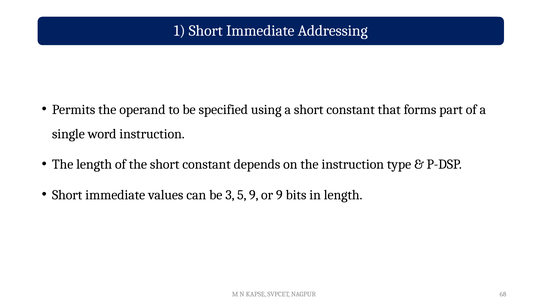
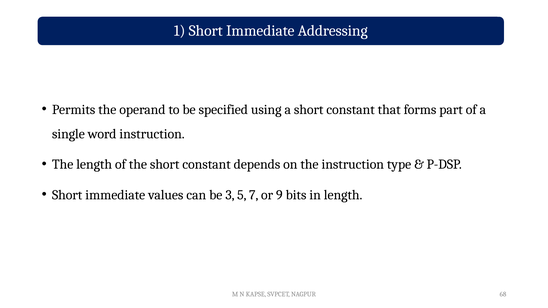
5 9: 9 -> 7
